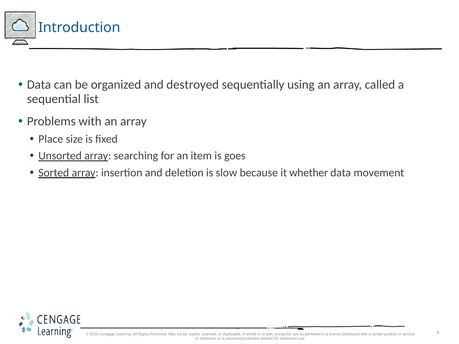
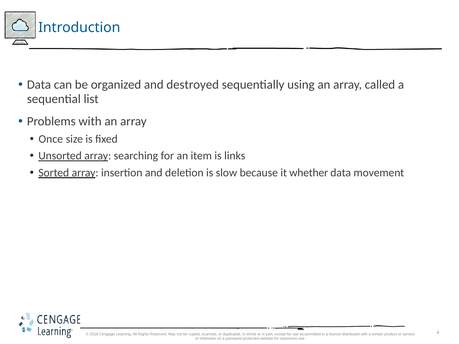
Place: Place -> Once
goes: goes -> links
